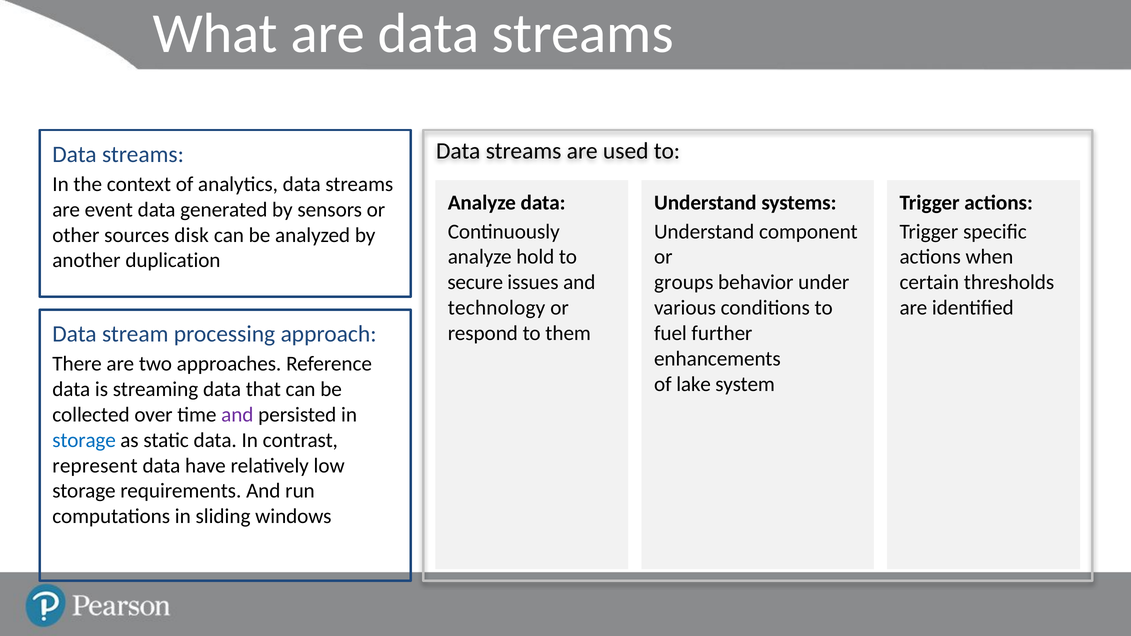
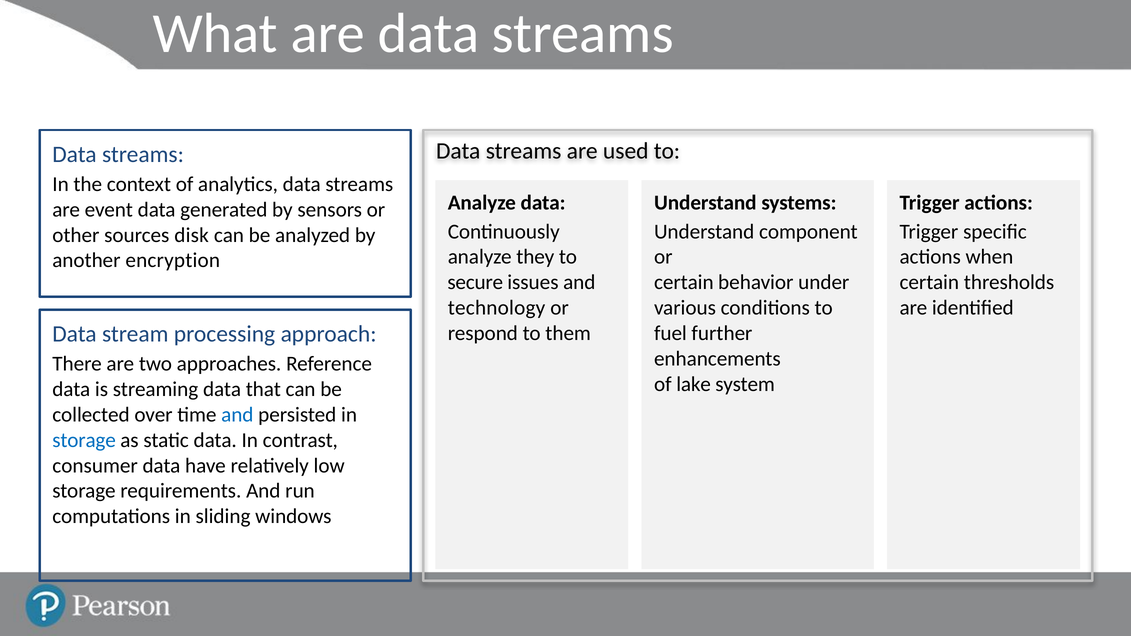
hold: hold -> they
duplication: duplication -> encryption
groups at (684, 282): groups -> certain
and at (237, 415) colour: purple -> blue
represent: represent -> consumer
